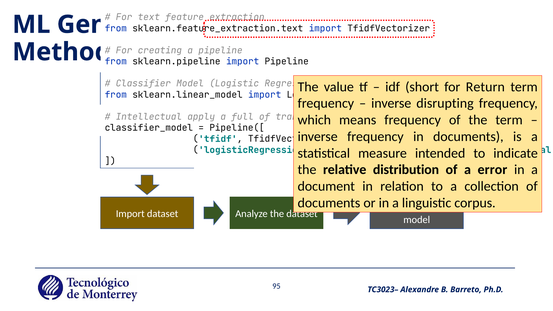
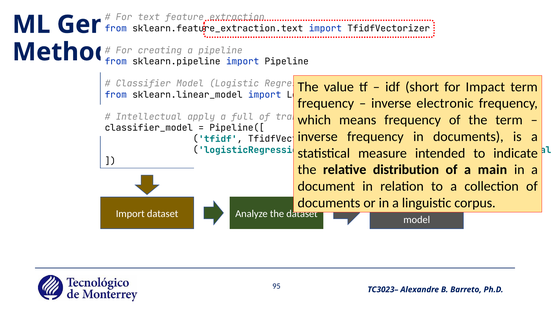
Return: Return -> Impact
disrupting: disrupting -> electronic
error: error -> main
